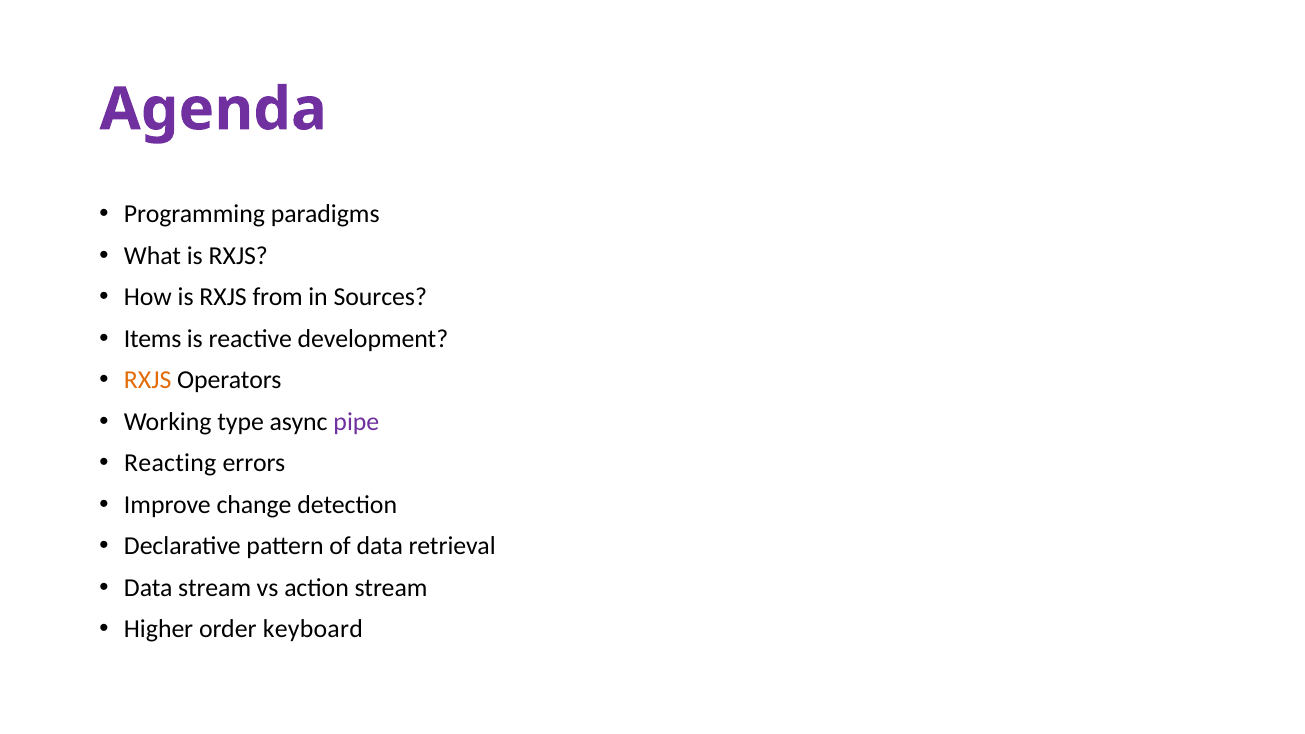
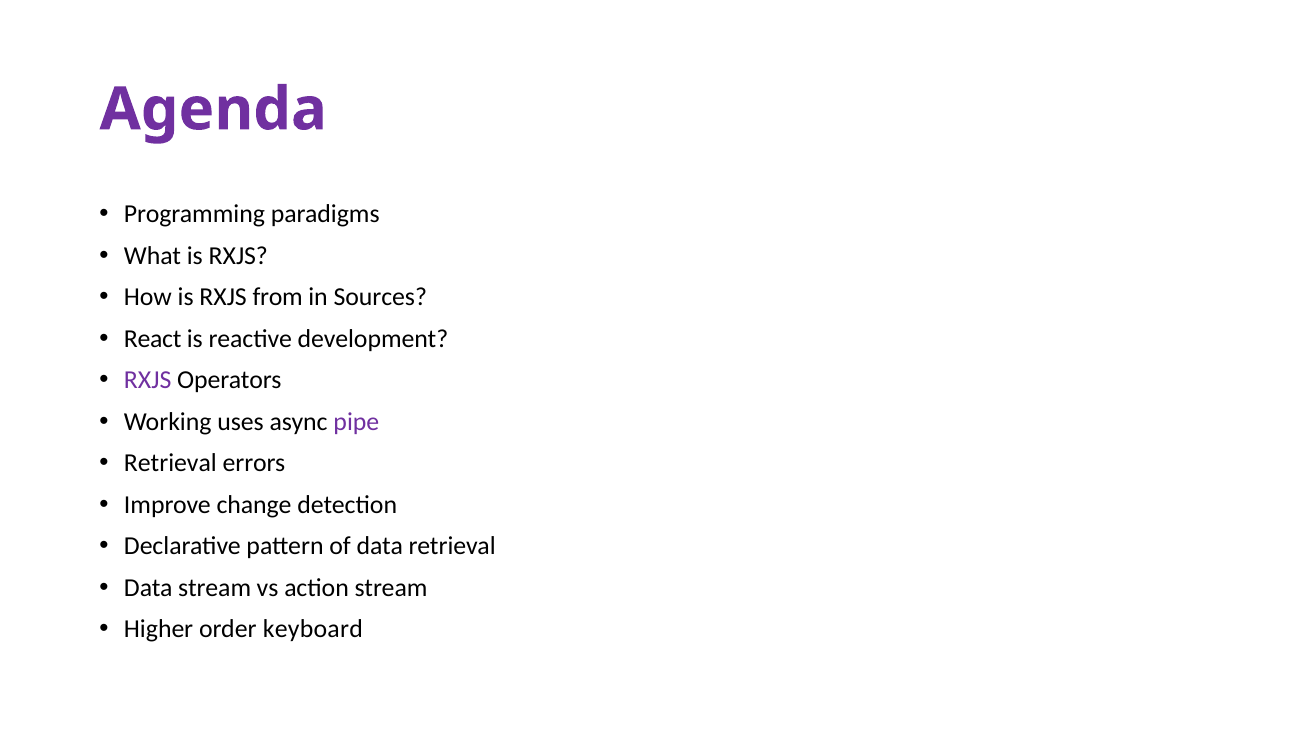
Items: Items -> React
RXJS at (148, 380) colour: orange -> purple
type: type -> uses
Reacting at (170, 463): Reacting -> Retrieval
